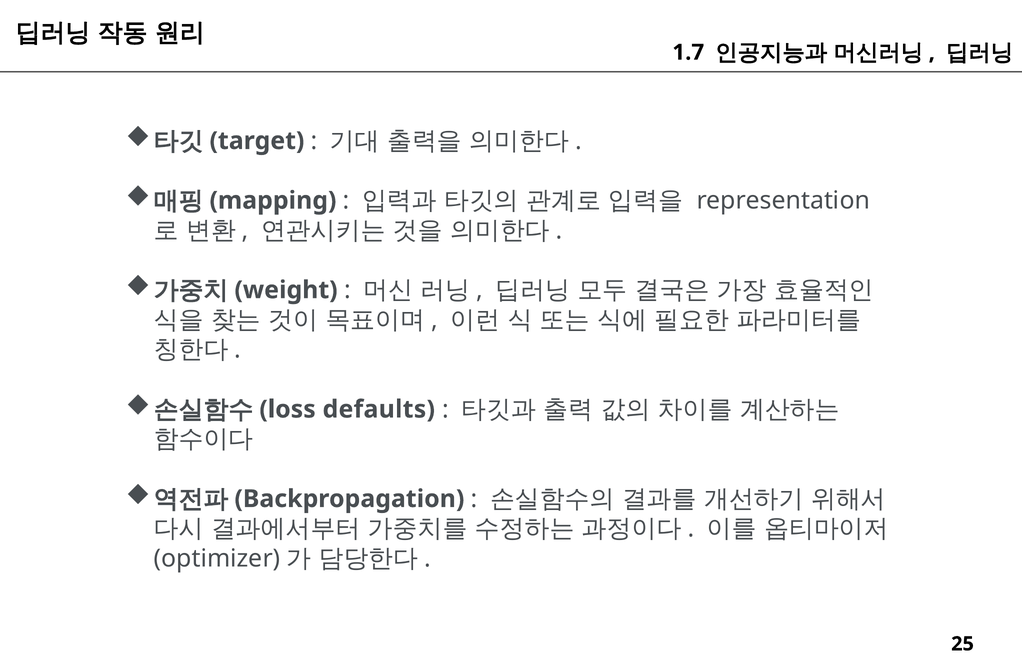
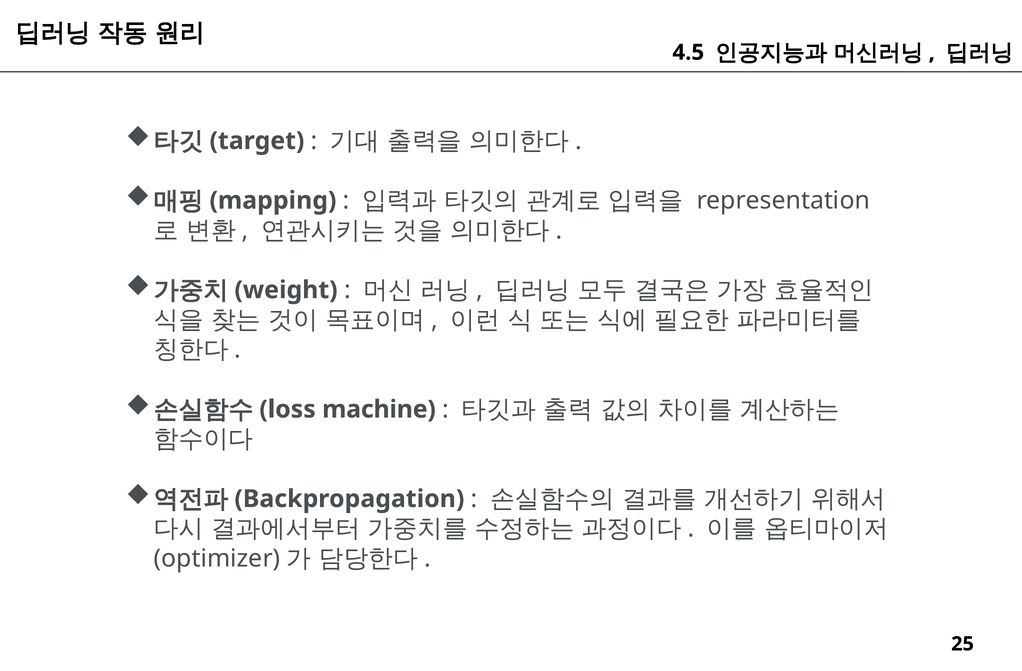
1.7: 1.7 -> 4.5
defaults: defaults -> machine
